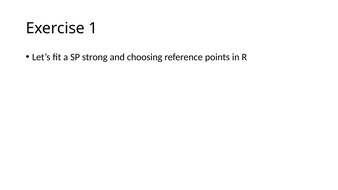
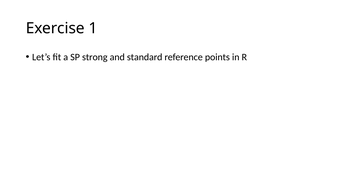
choosing: choosing -> standard
